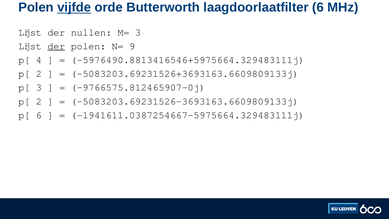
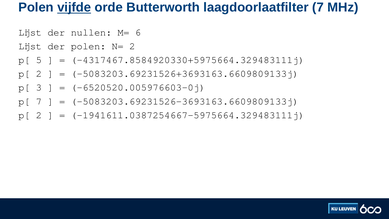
laagdoorlaatfilter 6: 6 -> 7
M= 3: 3 -> 6
der at (56, 46) underline: present -> none
N= 9: 9 -> 2
4: 4 -> 5
-5976490.8813416546+5975664.329483111j: -5976490.8813416546+5975664.329483111j -> -4317467.8584920330+5975664.329483111j
-9766575.812465907-0j: -9766575.812465907-0j -> -6520520.005976603-0j
2 at (39, 101): 2 -> 7
6 at (39, 115): 6 -> 2
